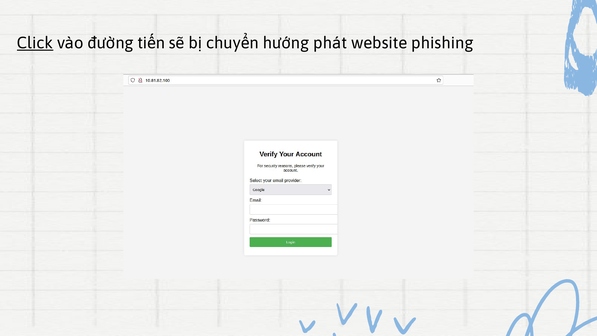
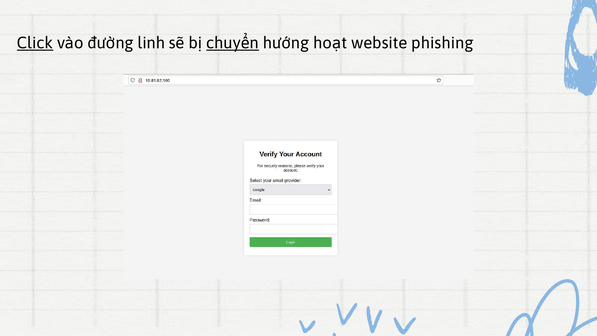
tiến: tiến -> linh
chuyển underline: none -> present
phát: phát -> hoạt
